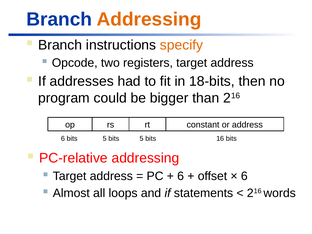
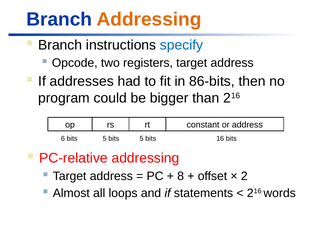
specify colour: orange -> blue
18-bits: 18-bits -> 86-bits
6 at (181, 176): 6 -> 8
6 at (244, 176): 6 -> 2
